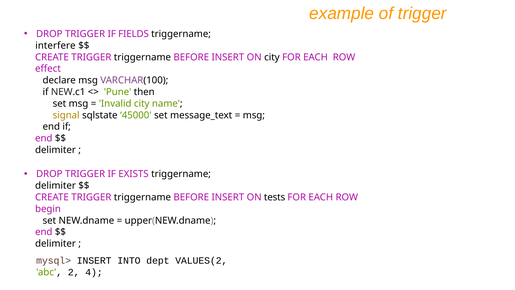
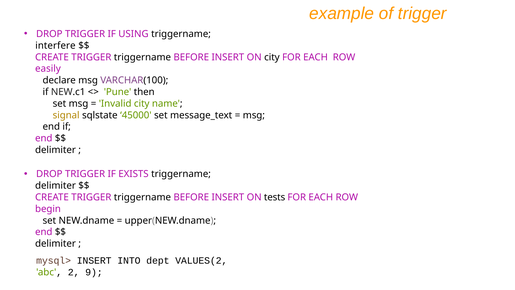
FIELDS: FIELDS -> USING
effect: effect -> easily
4: 4 -> 9
